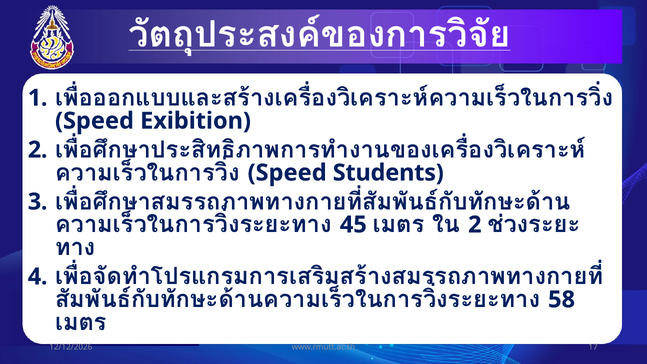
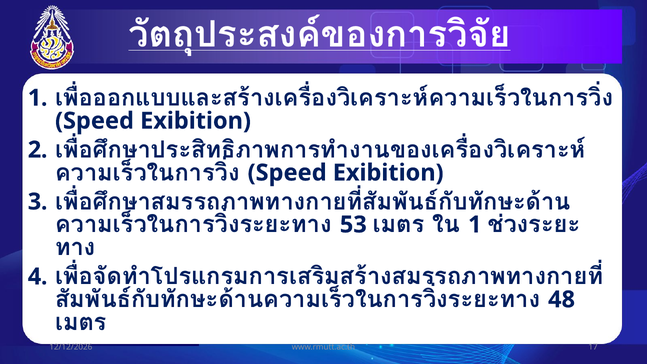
Students at (388, 173): Students -> Exibition
45: 45 -> 53
2 at (475, 225): 2 -> 1
58: 58 -> 48
